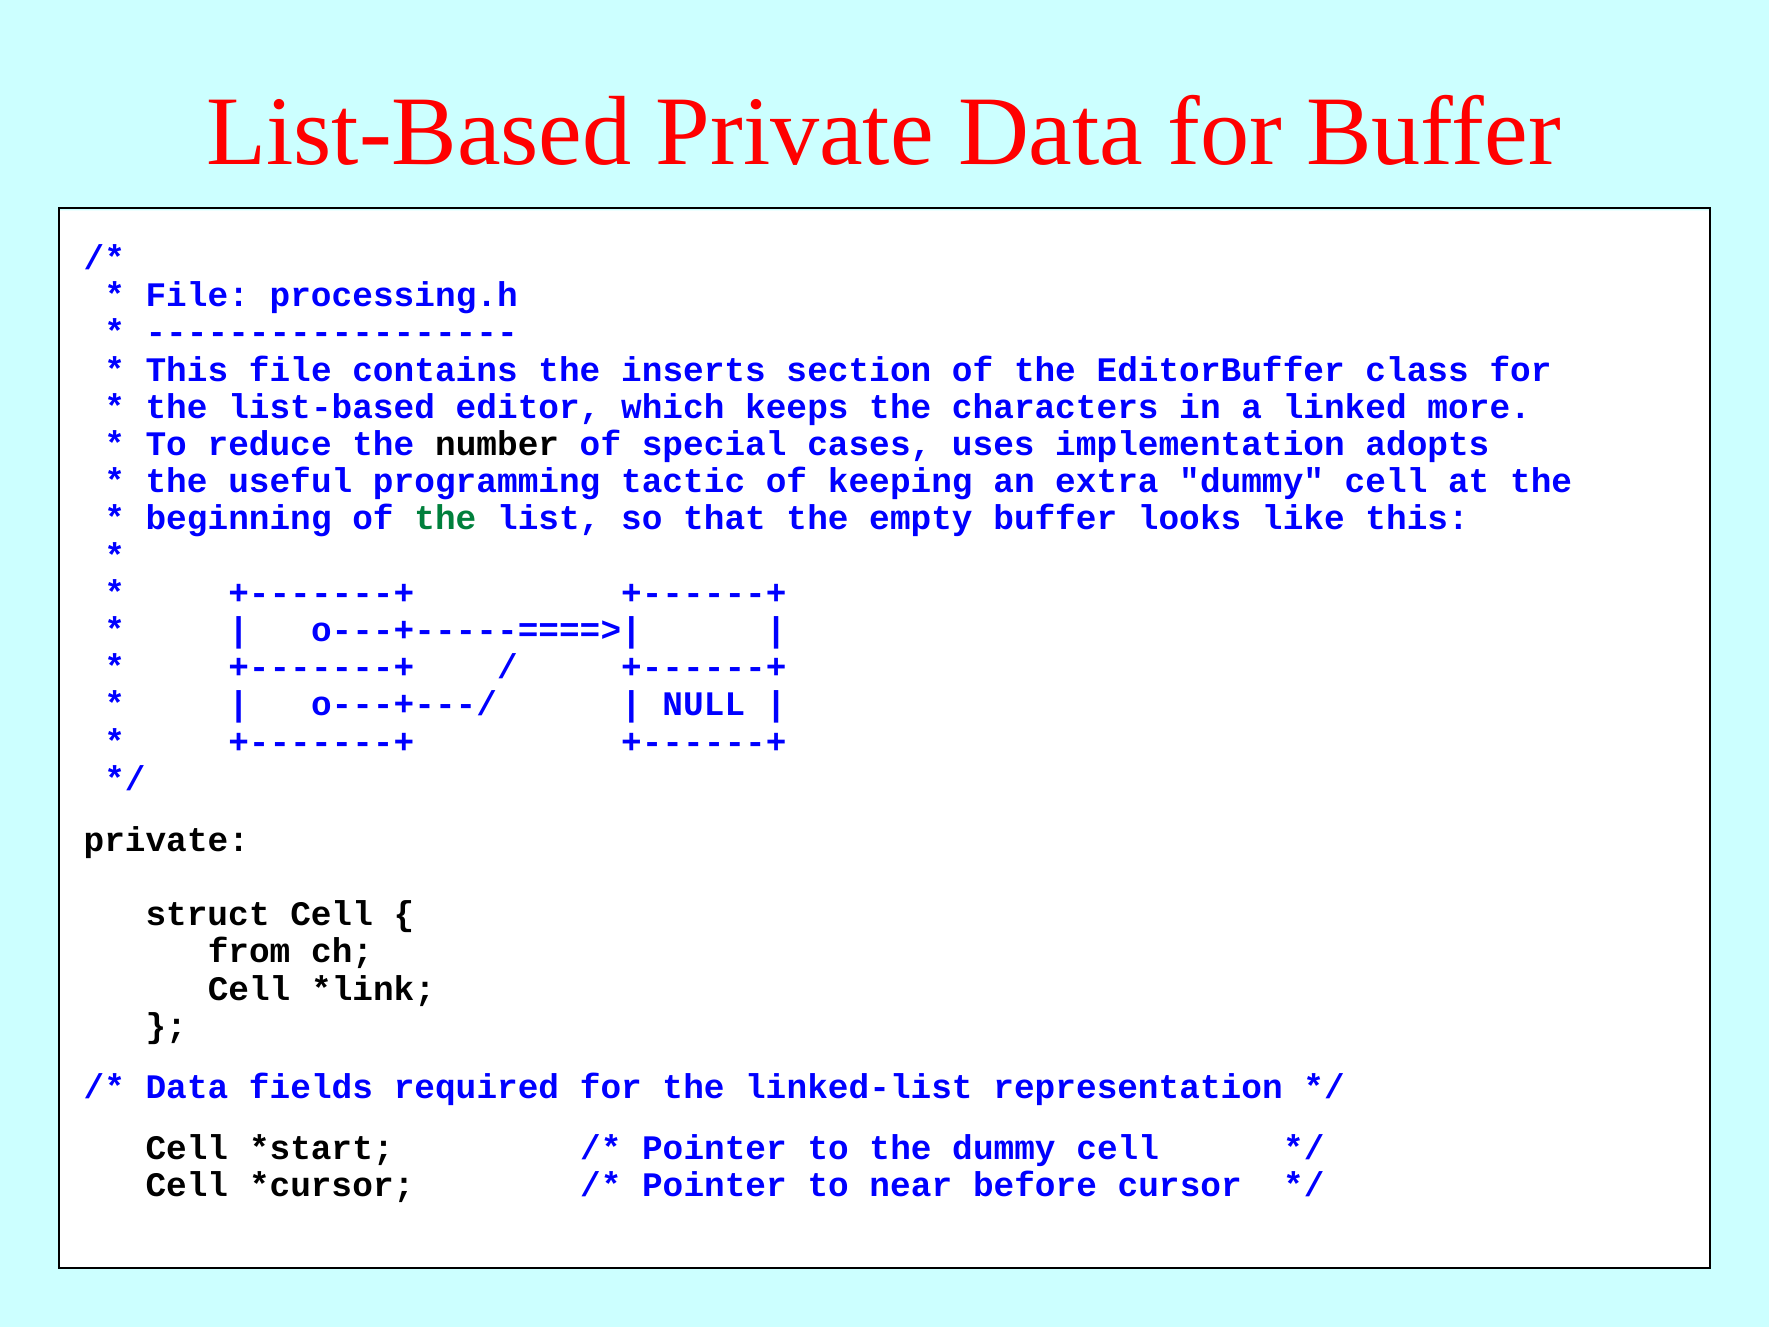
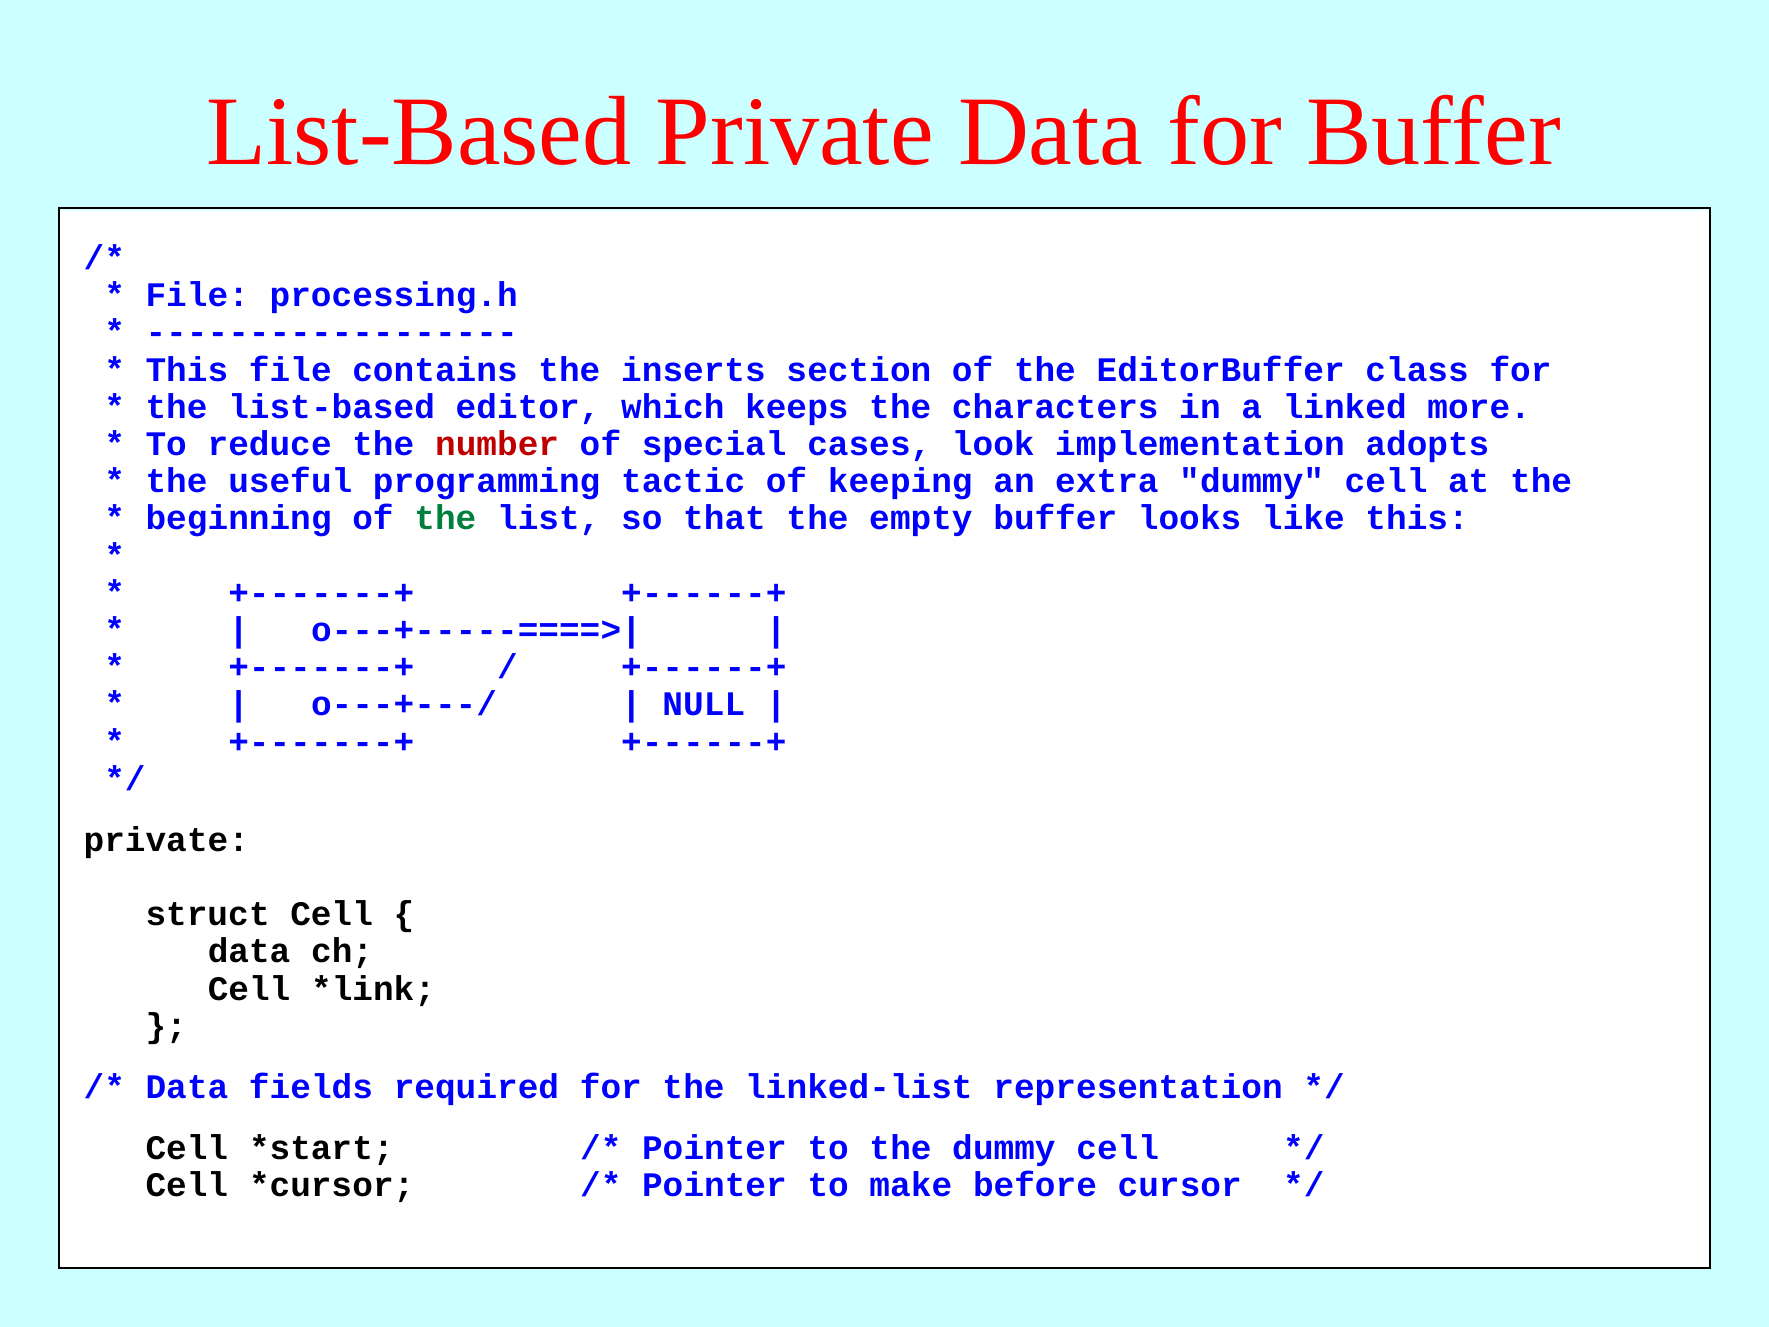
number colour: black -> red
uses: uses -> look
from at (249, 951): from -> data
near: near -> make
